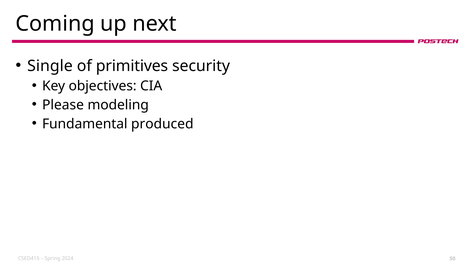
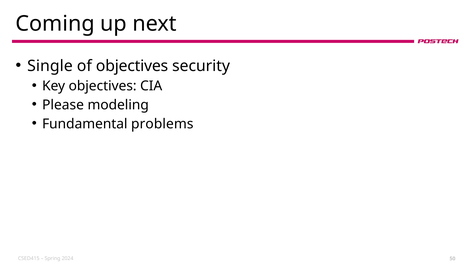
of primitives: primitives -> objectives
produced: produced -> problems
